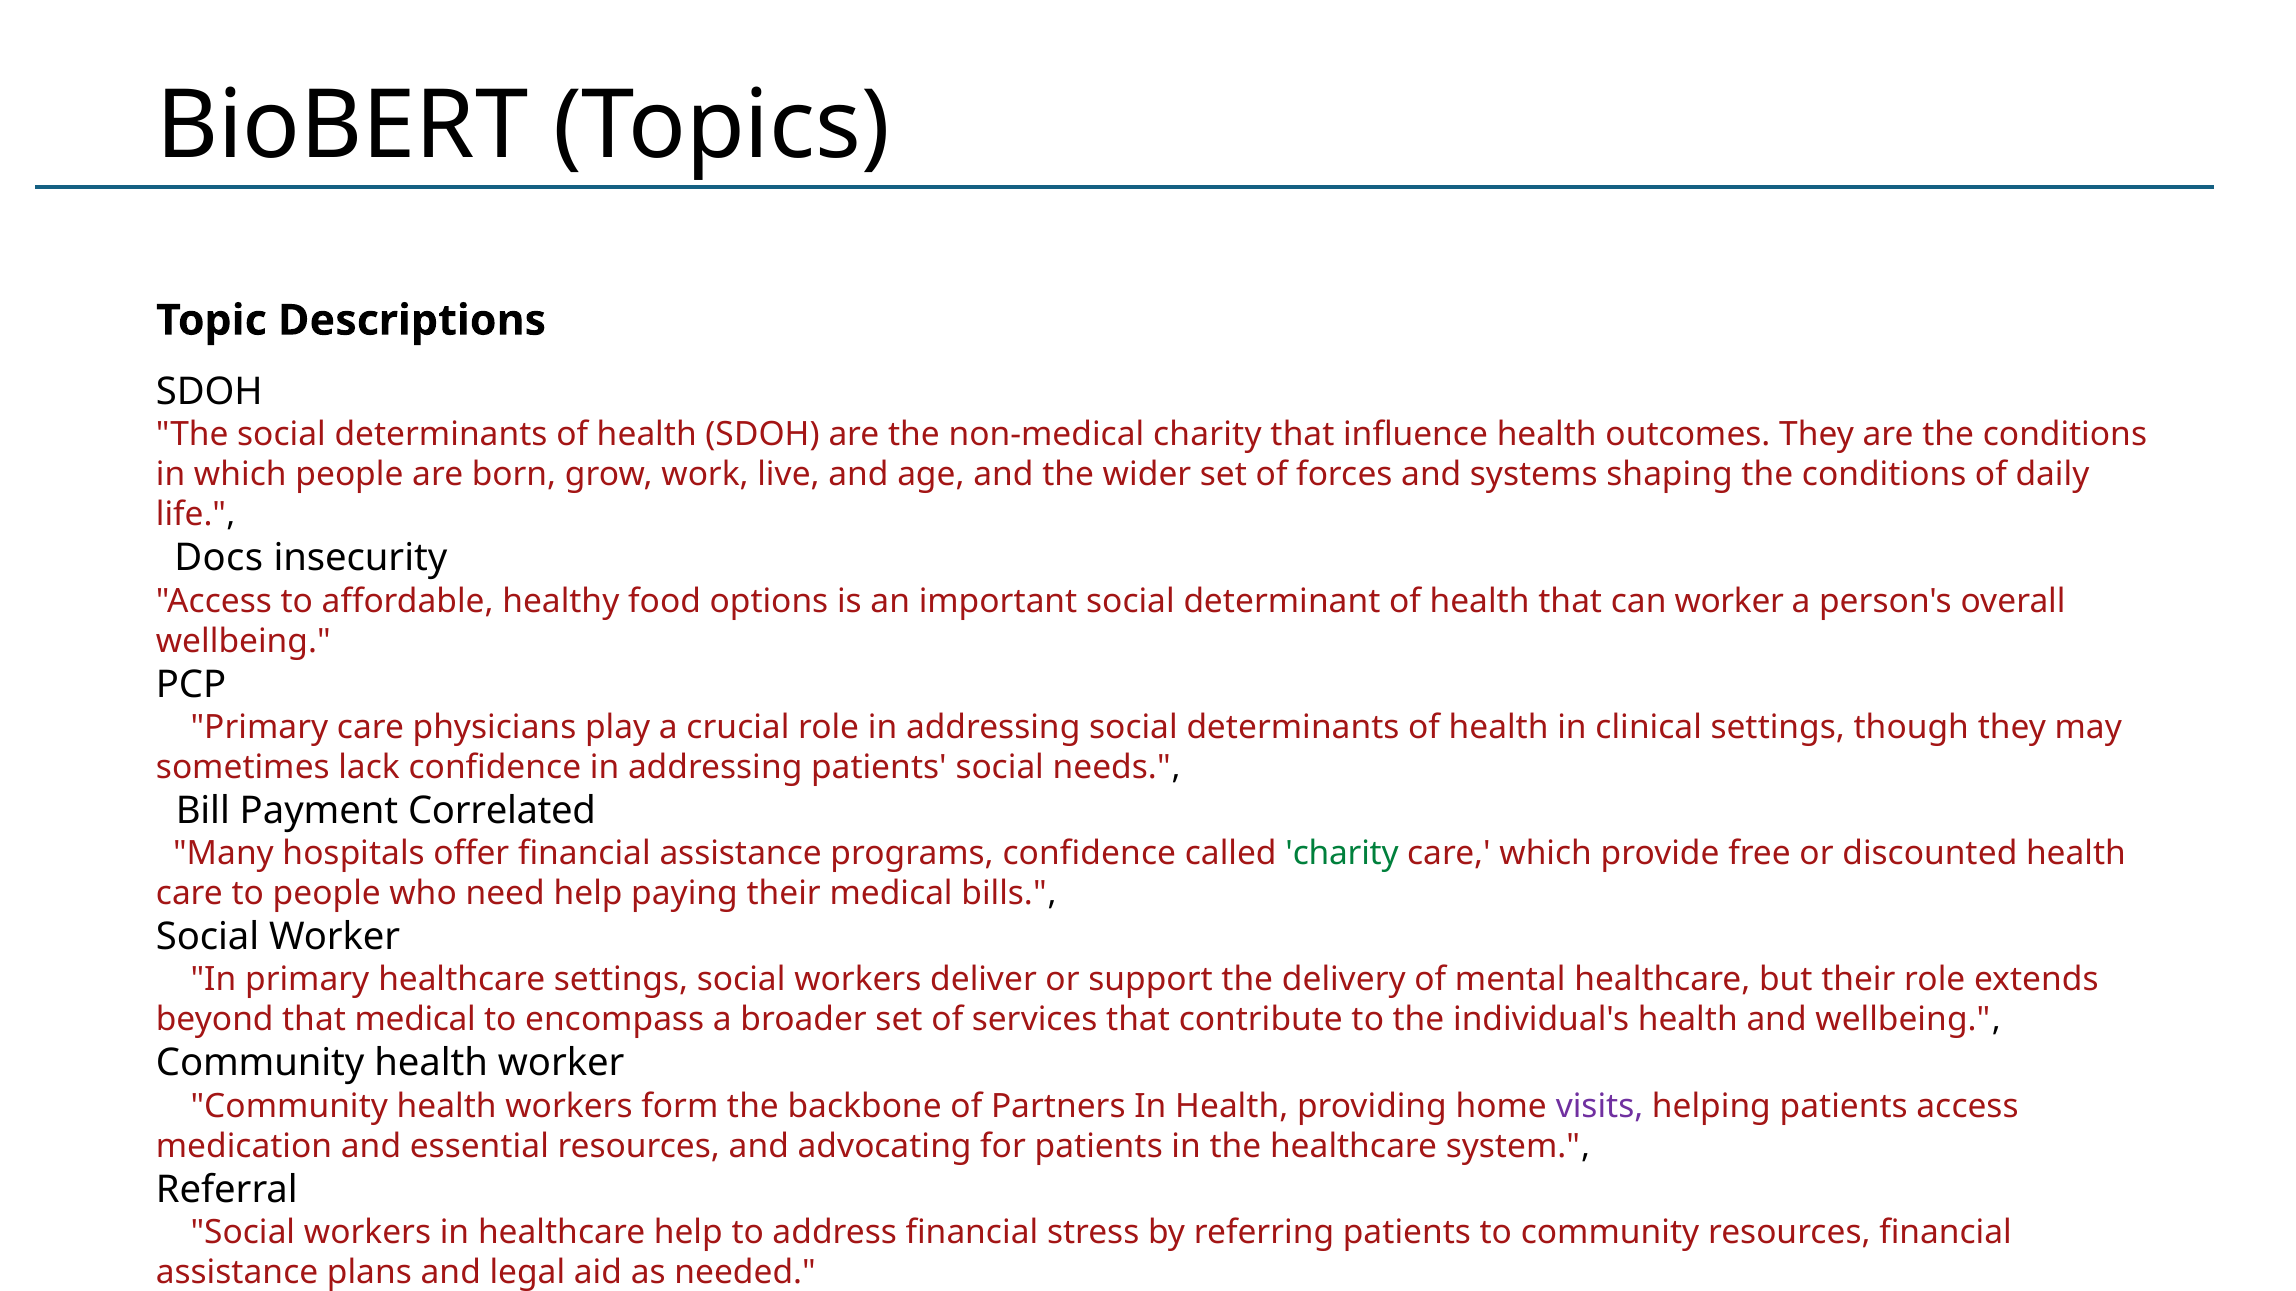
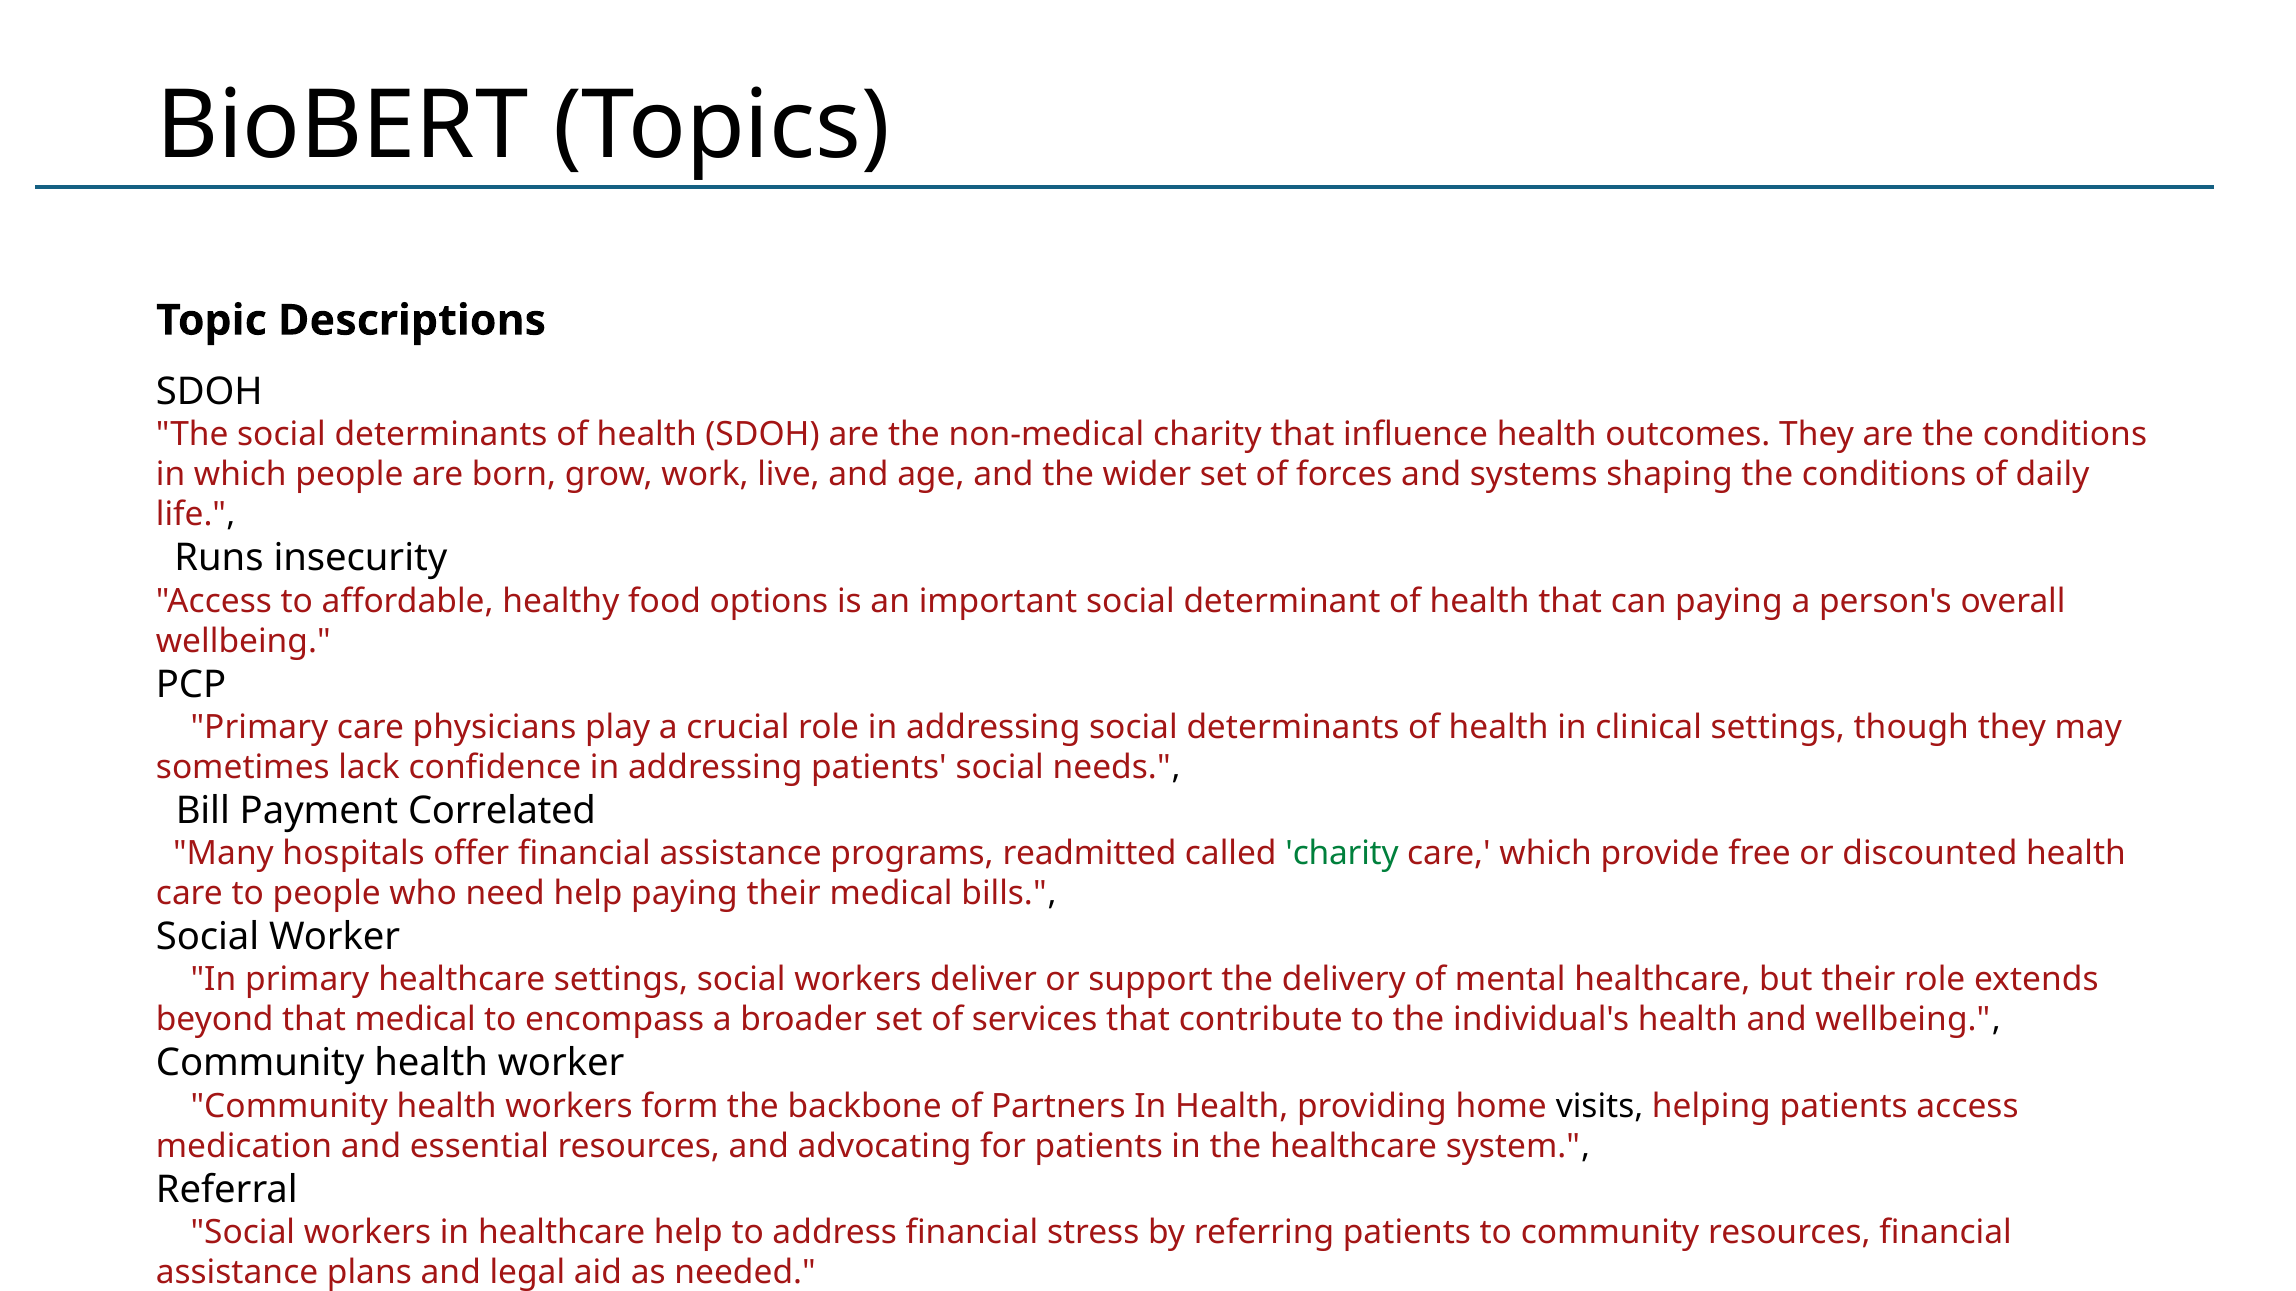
Docs: Docs -> Runs
can worker: worker -> paying
programs confidence: confidence -> readmitted
visits colour: purple -> black
